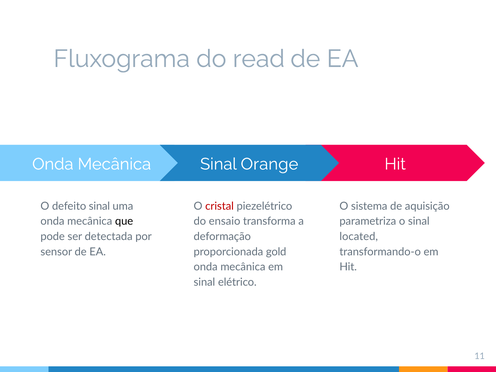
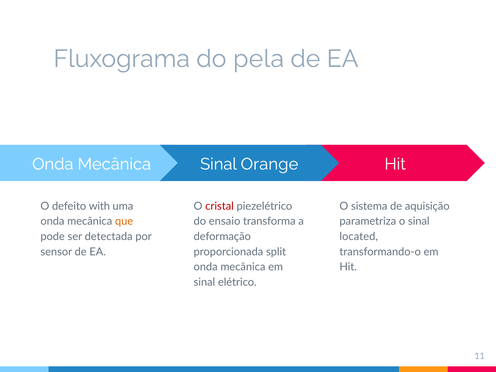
read: read -> pela
defeito sinal: sinal -> with
que colour: black -> orange
gold: gold -> split
